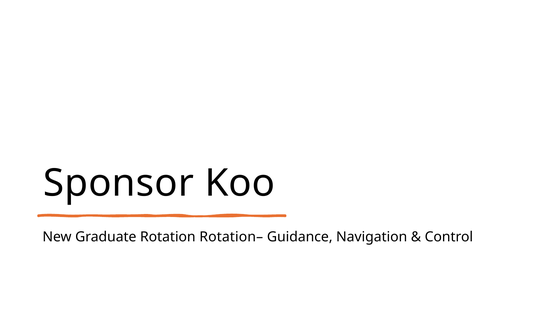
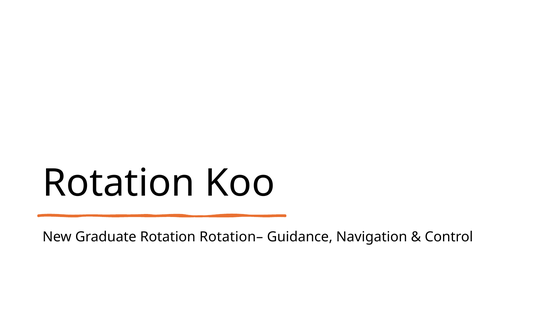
Sponsor at (119, 183): Sponsor -> Rotation
